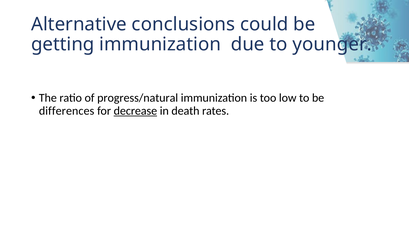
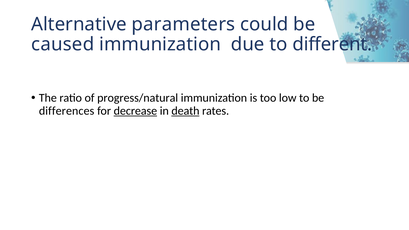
conclusions: conclusions -> parameters
getting: getting -> caused
younger: younger -> different
death underline: none -> present
